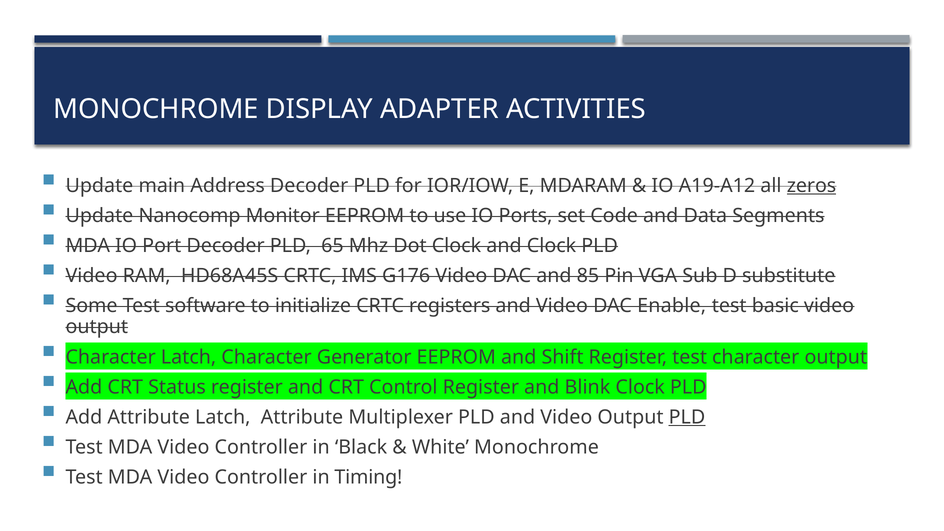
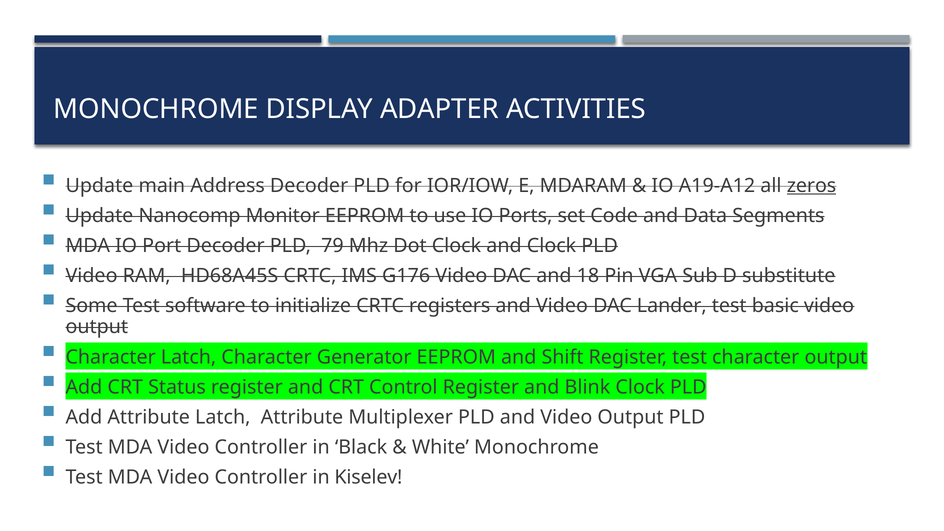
65: 65 -> 79
85: 85 -> 18
Enable: Enable -> Lander
PLD at (687, 417) underline: present -> none
Timing: Timing -> Kiselev
